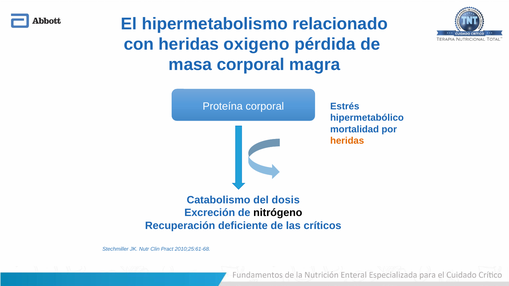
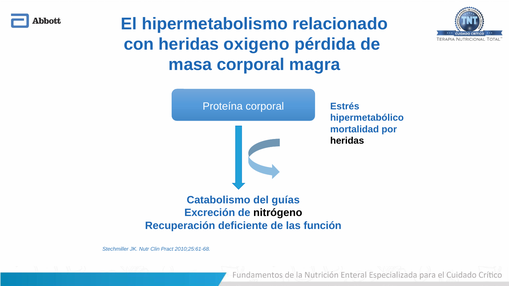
heridas at (347, 141) colour: orange -> black
dosis: dosis -> guías
críticos: críticos -> función
